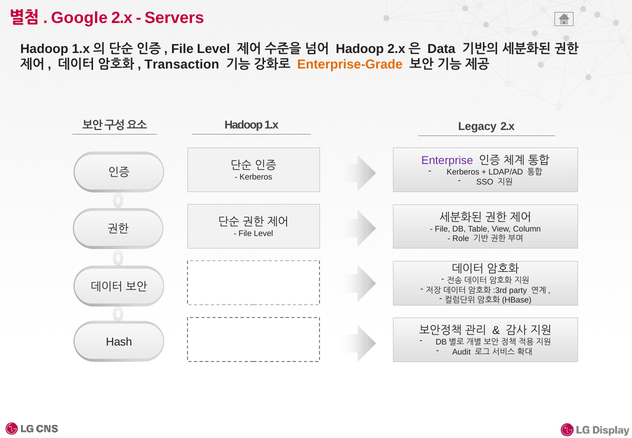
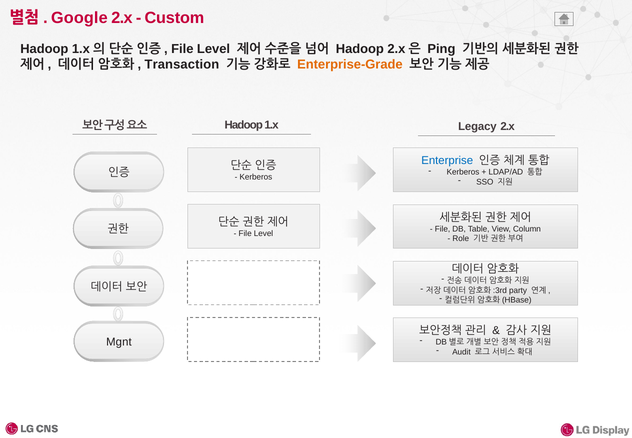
Servers: Servers -> Custom
Data: Data -> Ping
Enterprise colour: purple -> blue
Hash: Hash -> Mgnt
